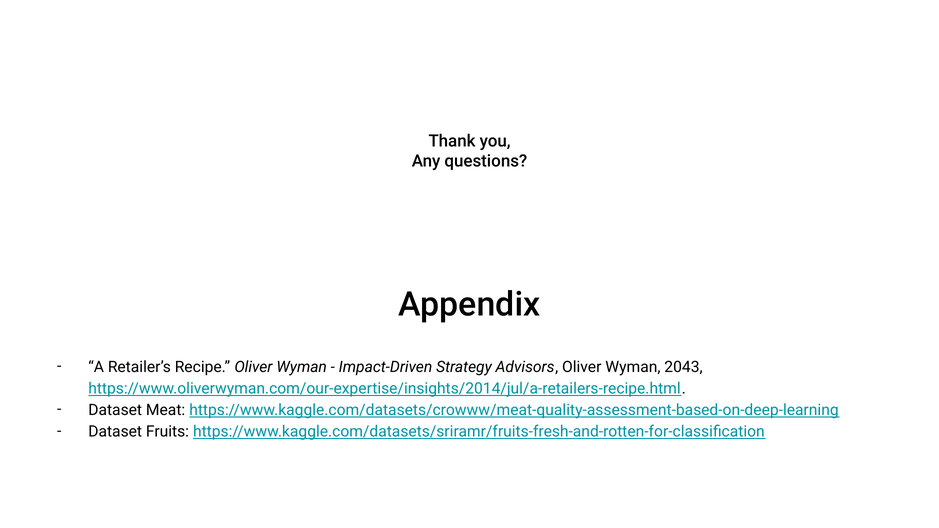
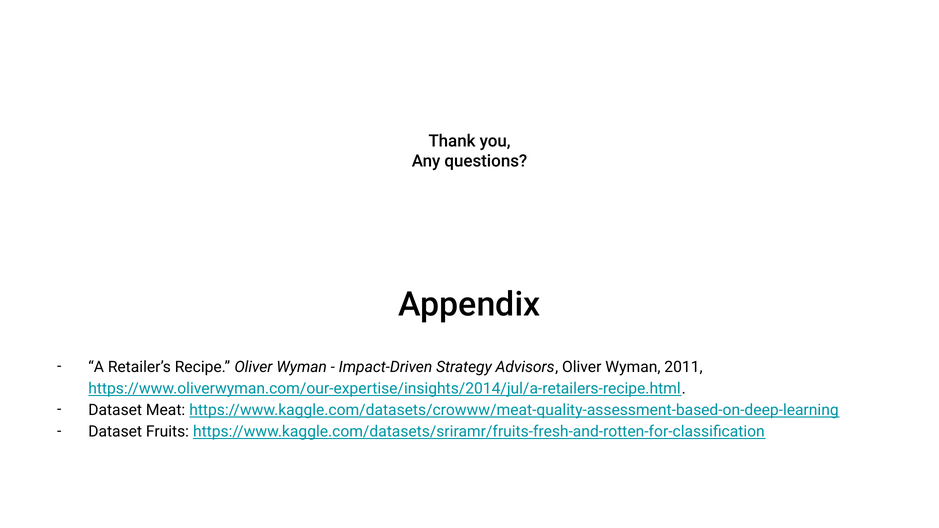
2043: 2043 -> 2011
